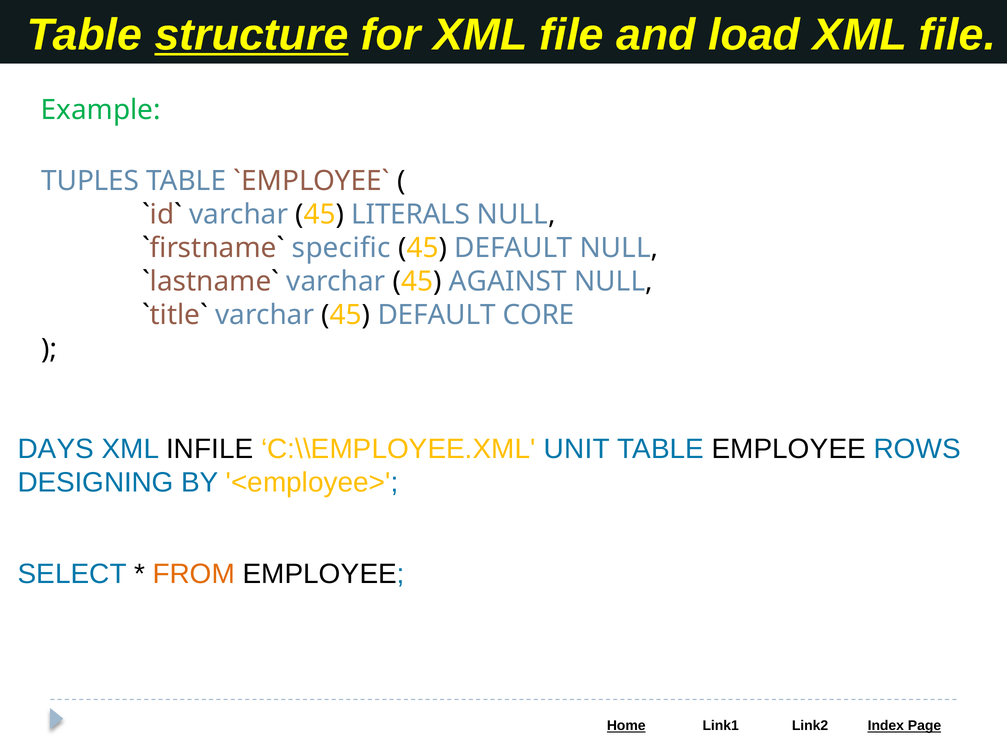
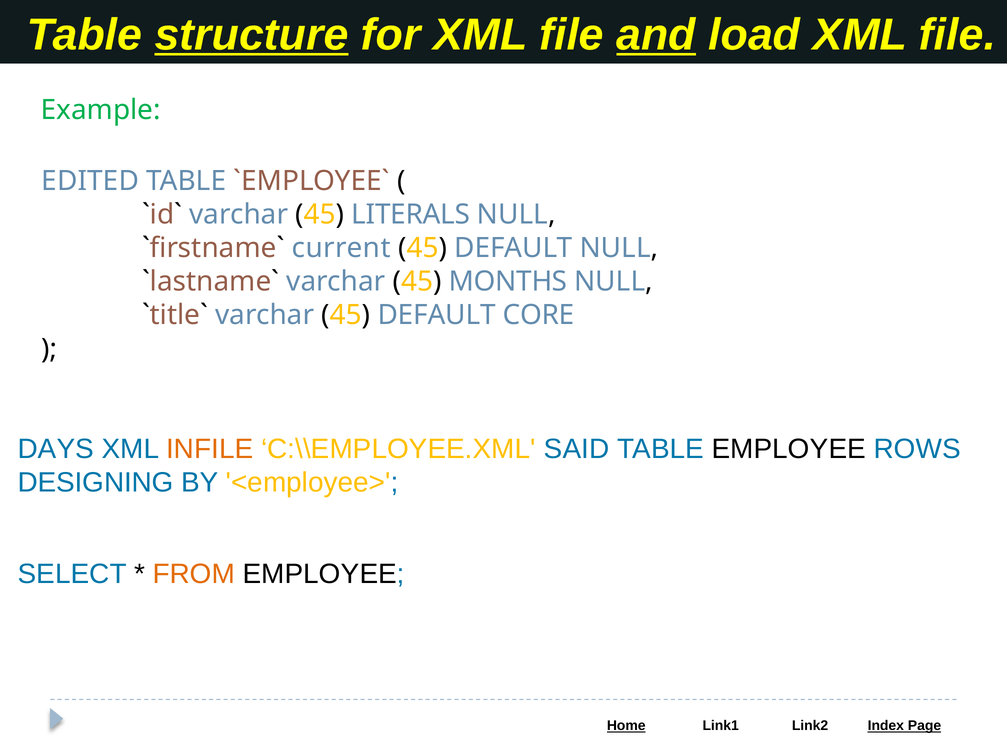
and underline: none -> present
TUPLES: TUPLES -> EDITED
specific: specific -> current
AGAINST: AGAINST -> MONTHS
INFILE colour: black -> orange
UNIT: UNIT -> SAID
